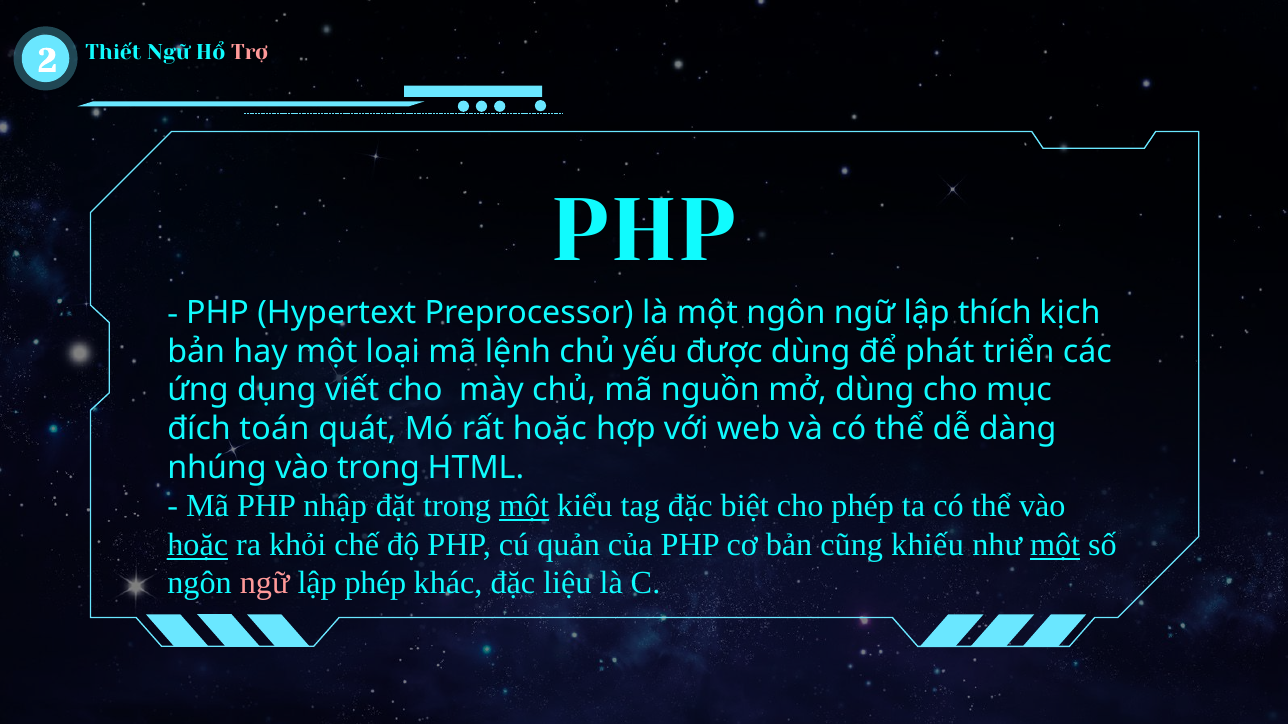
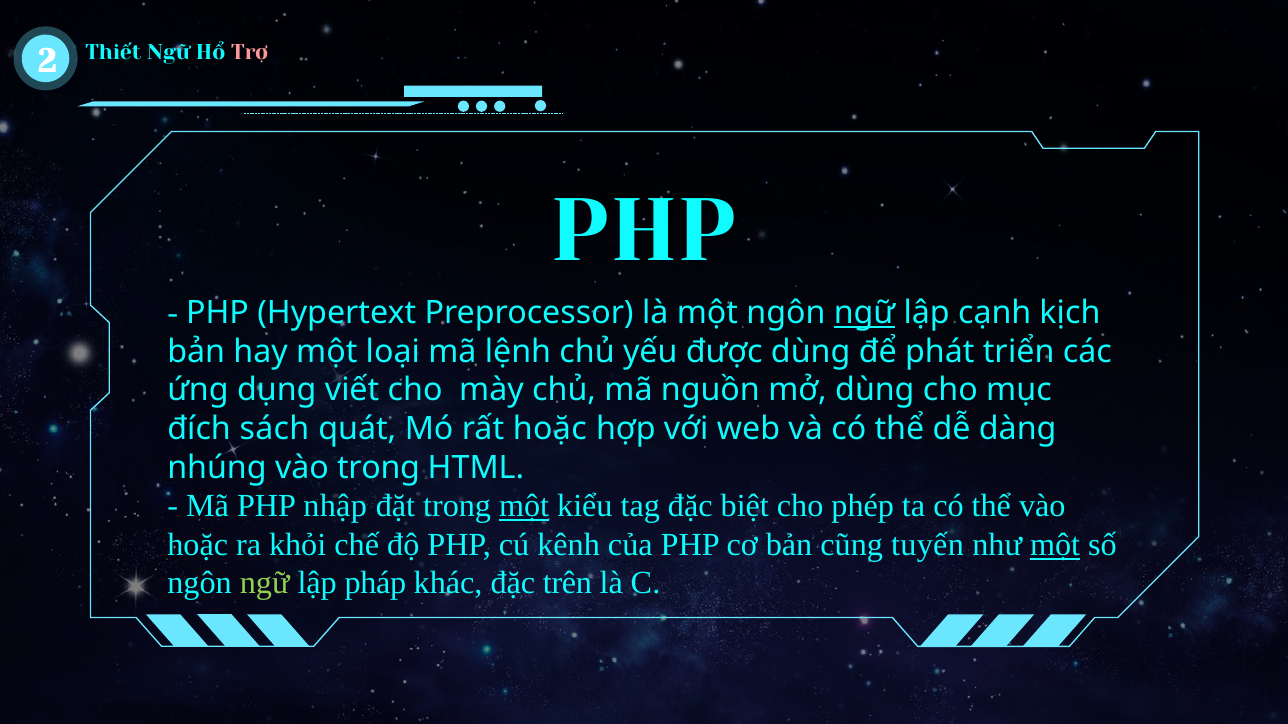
ngữ at (864, 313) underline: none -> present
thích: thích -> cạnh
toán: toán -> sách
hoặc at (198, 545) underline: present -> none
quản: quản -> kênh
khiếu: khiếu -> tuyến
ngữ at (265, 584) colour: pink -> light green
lập phép: phép -> pháp
liệu: liệu -> trên
